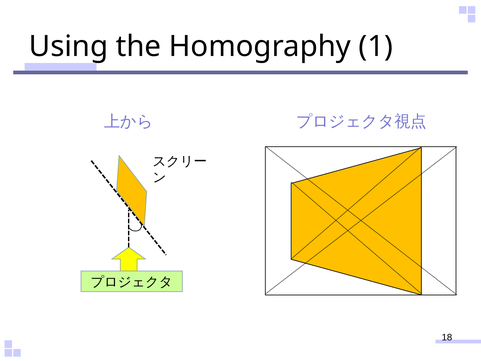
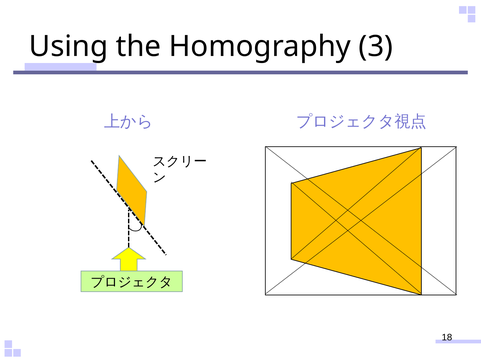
1: 1 -> 3
